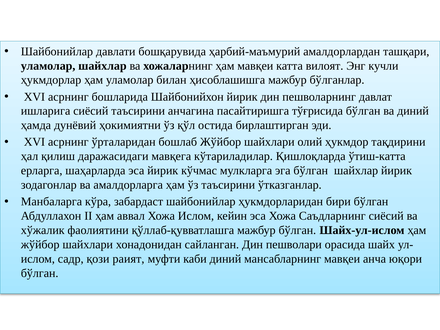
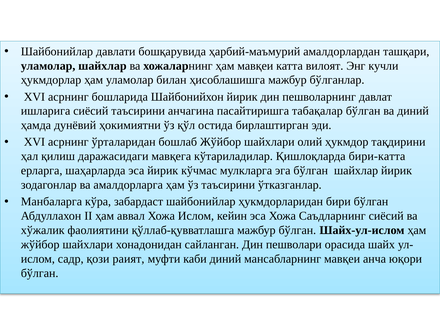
тўғрисида: тўғрисида -> табақалар
ўтиш-катта: ўтиш-катта -> бири-катта
